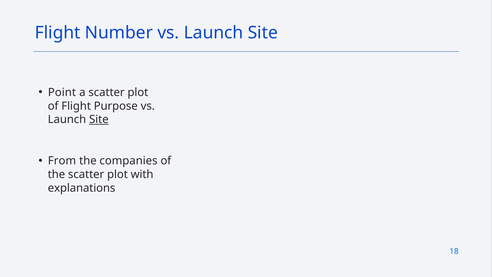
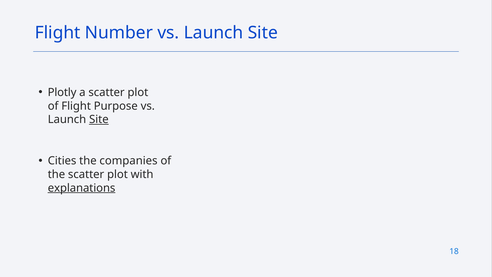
Point: Point -> Plotly
From: From -> Cities
explanations underline: none -> present
